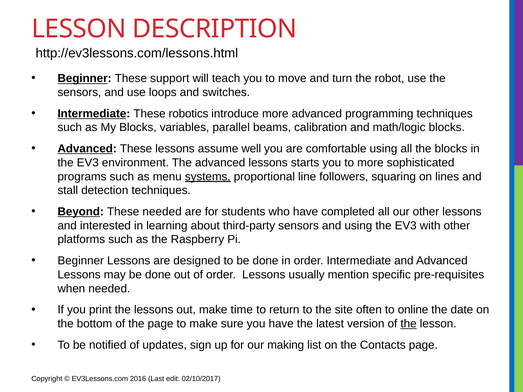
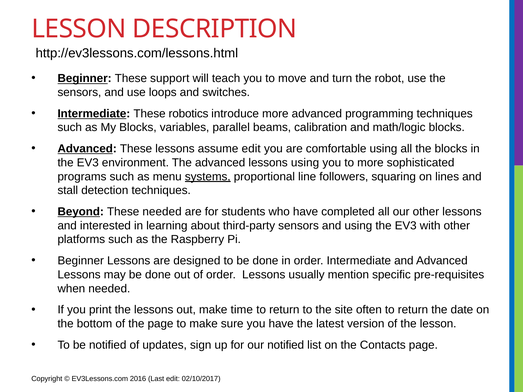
assume well: well -> edit
lessons starts: starts -> using
often to online: online -> return
the at (409, 324) underline: present -> none
our making: making -> notified
